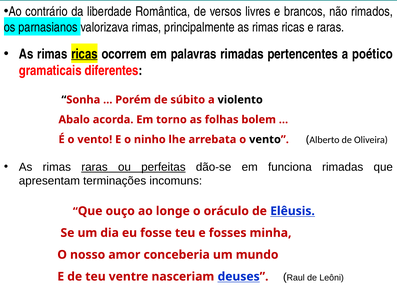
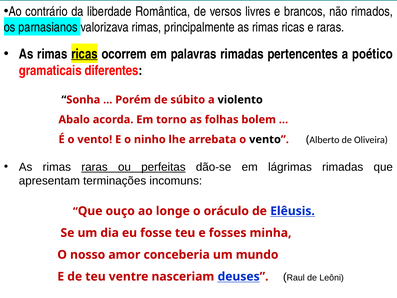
funciona: funciona -> lágrimas
